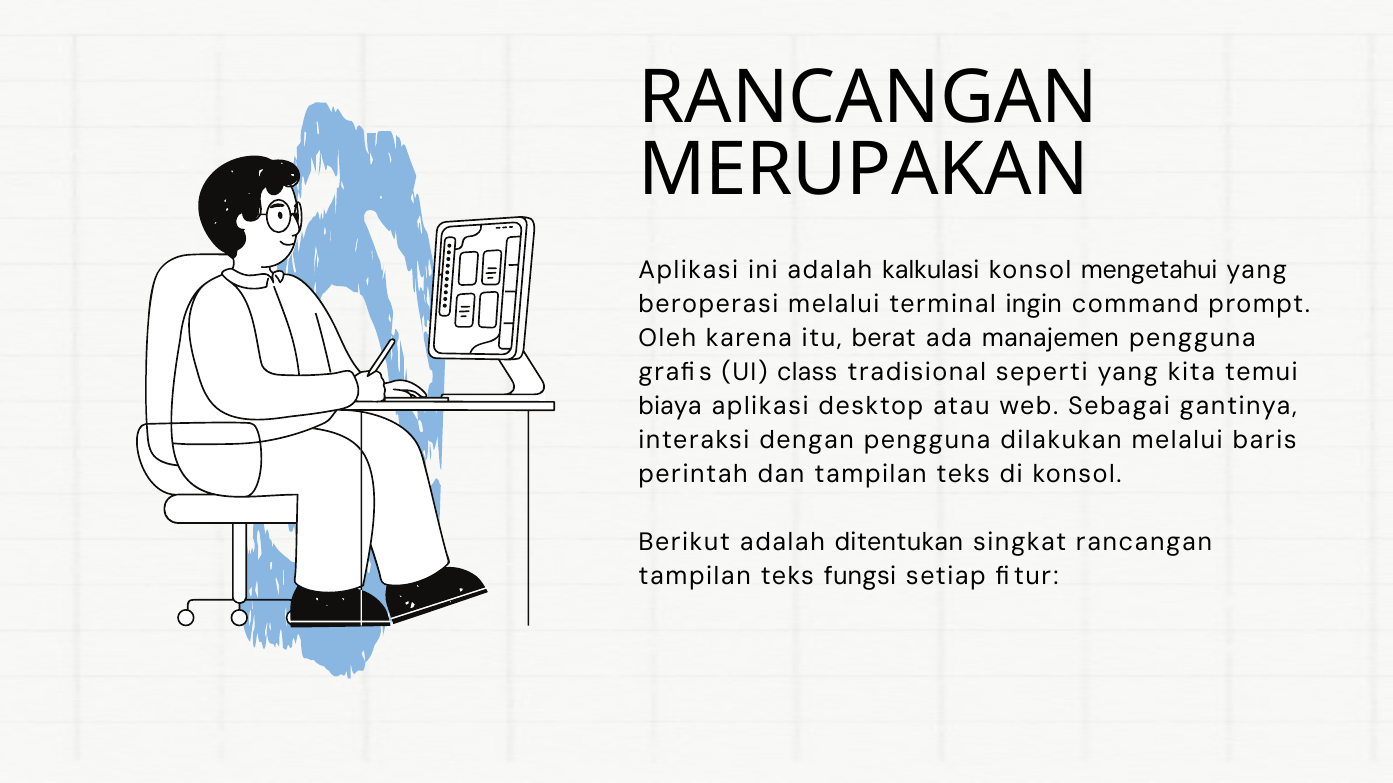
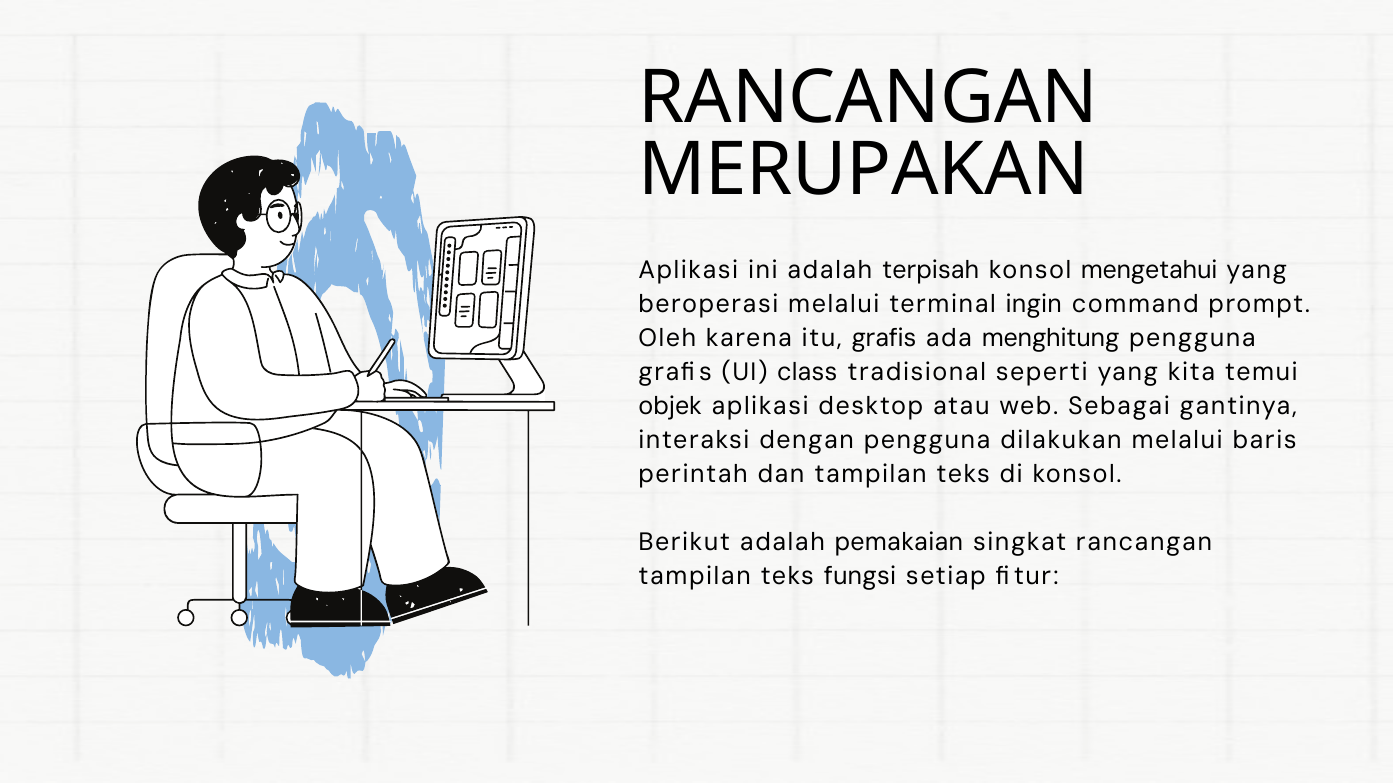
kalkulasi: kalkulasi -> terpisah
itu berat: berat -> grafis
manajemen: manajemen -> menghitung
biaya: biaya -> objek
ditentukan: ditentukan -> pemakaian
